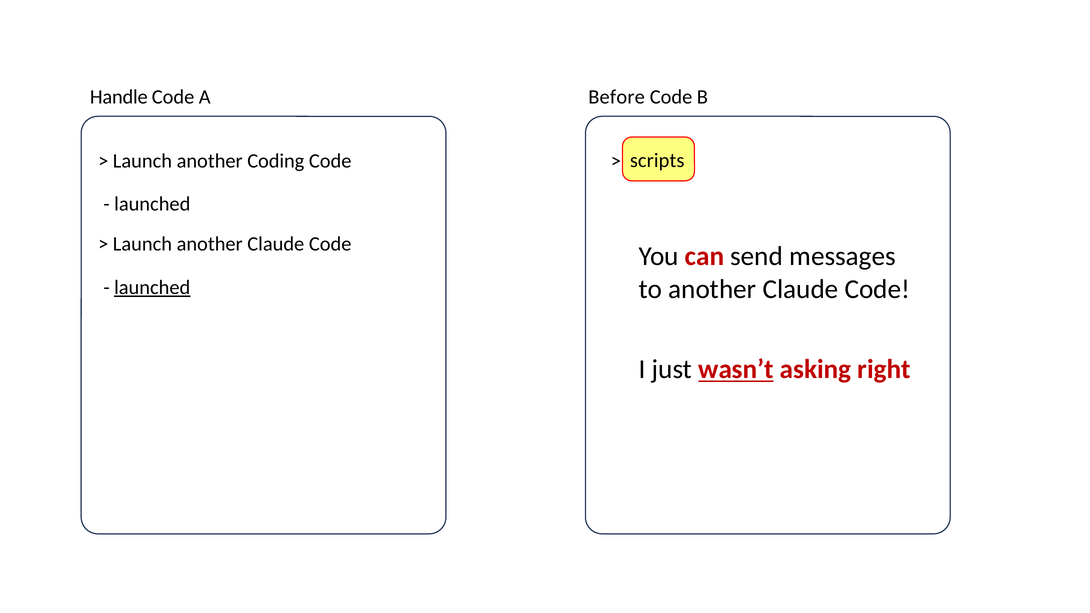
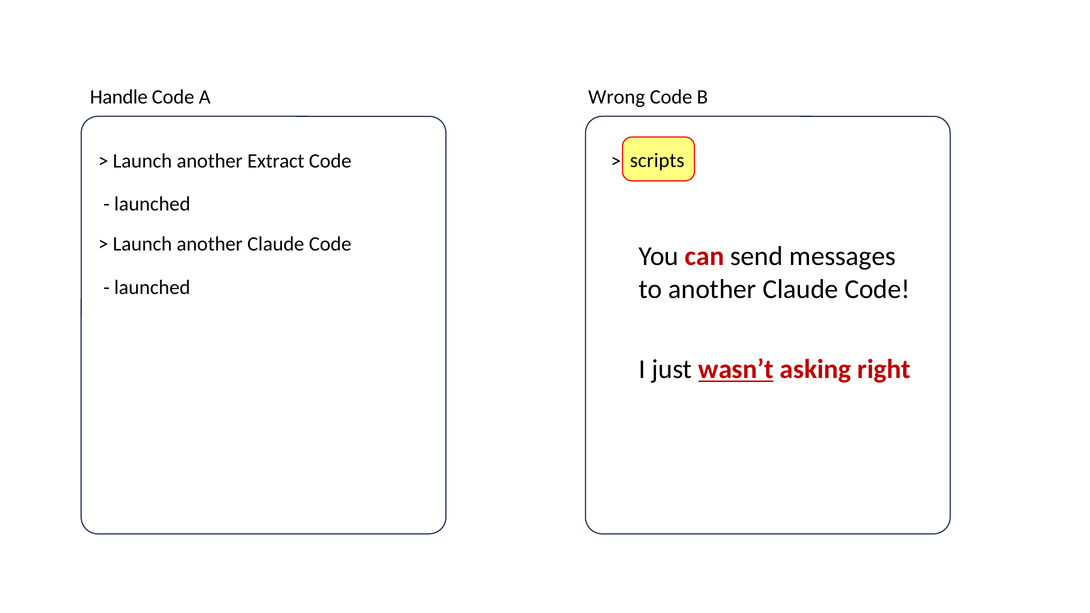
Before: Before -> Wrong
Coding: Coding -> Extract
launched at (152, 288) underline: present -> none
